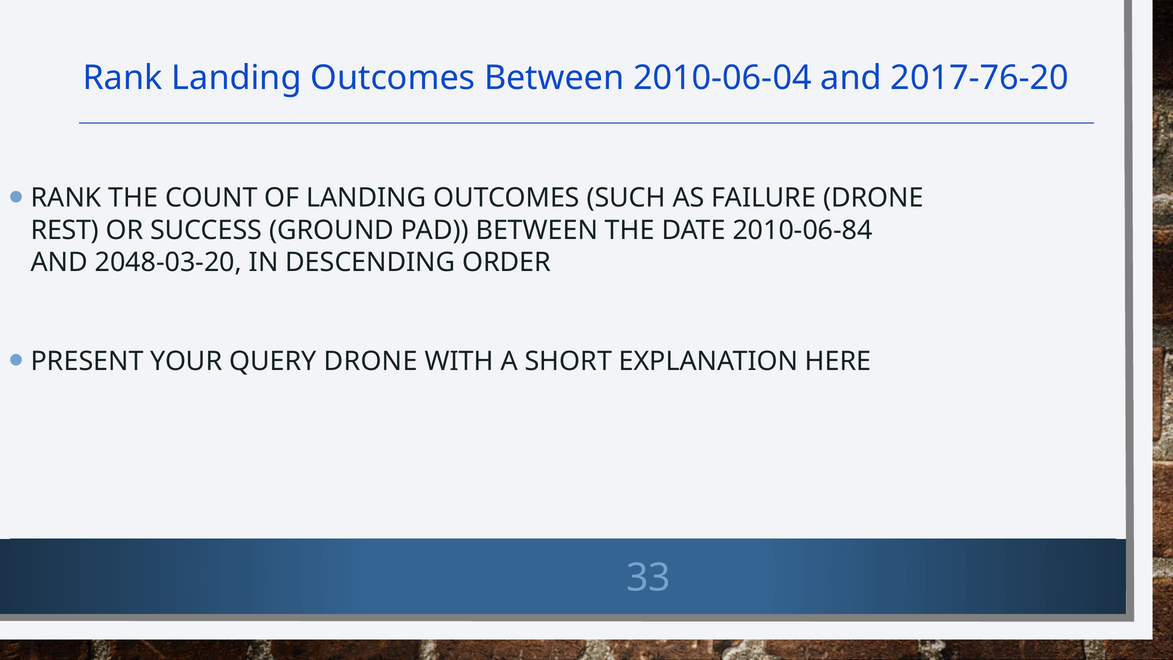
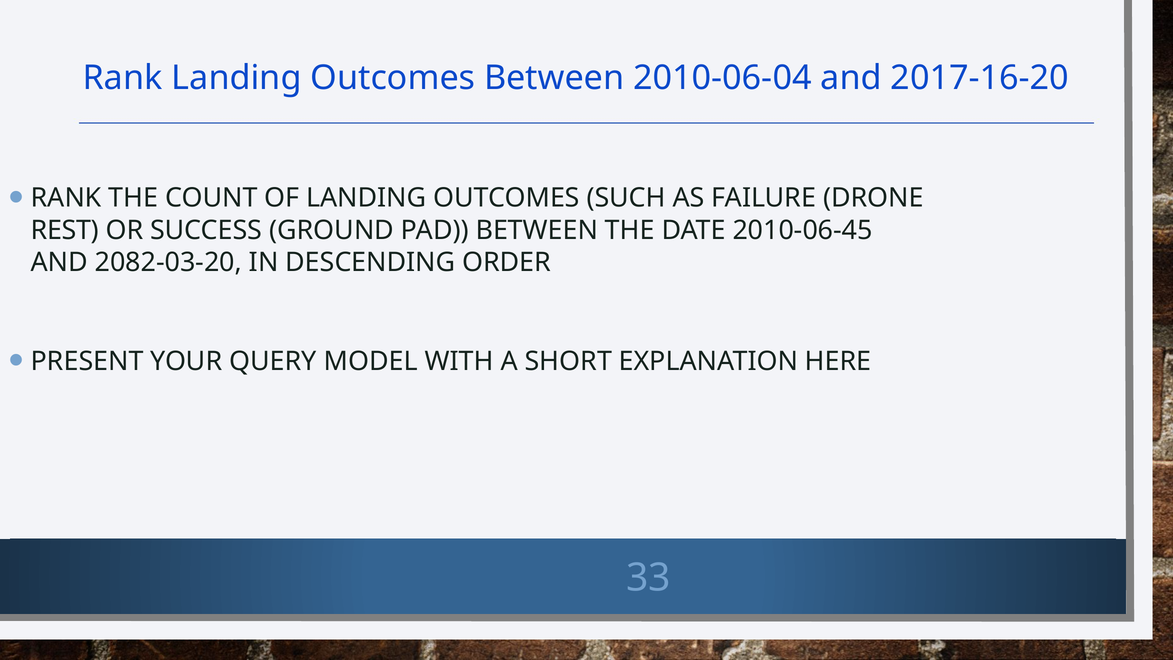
2017-76-20: 2017-76-20 -> 2017-16-20
2010-06-84: 2010-06-84 -> 2010-06-45
2048-03-20: 2048-03-20 -> 2082-03-20
QUERY DRONE: DRONE -> MODEL
